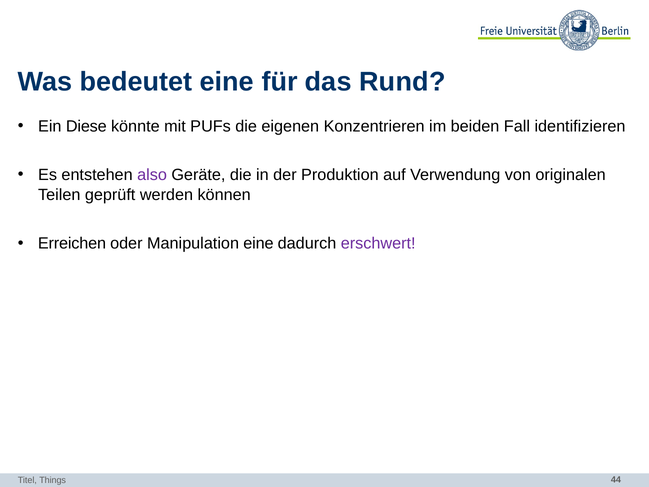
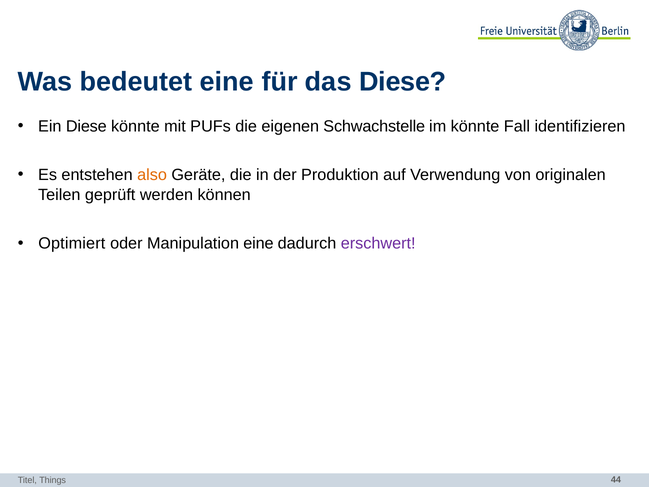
das Rund: Rund -> Diese
Konzentrieren: Konzentrieren -> Schwachstelle
im beiden: beiden -> könnte
also colour: purple -> orange
Erreichen: Erreichen -> Optimiert
